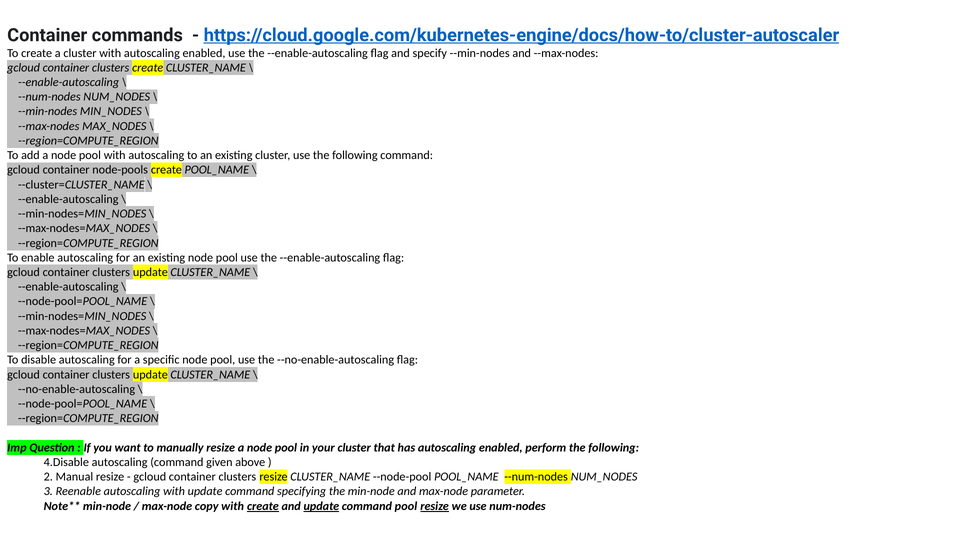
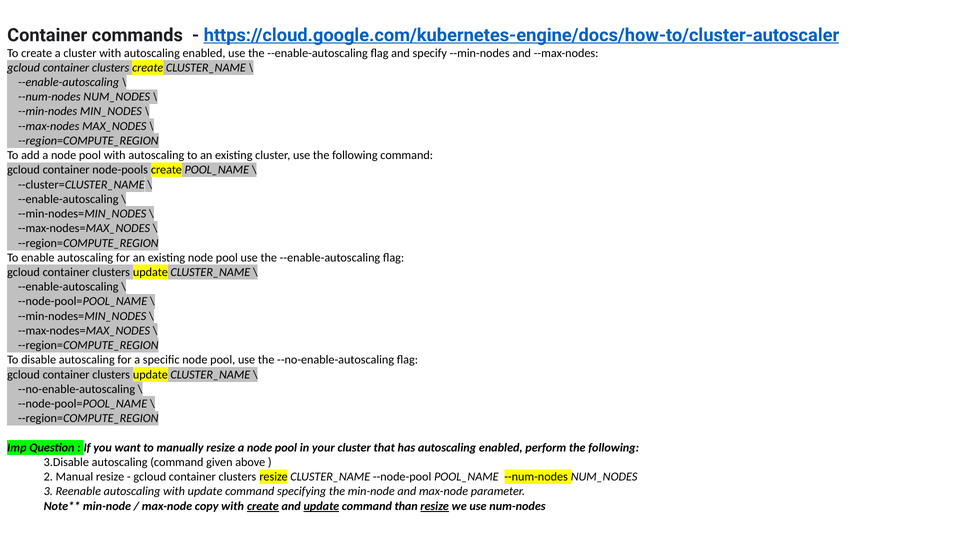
4.Disable: 4.Disable -> 3.Disable
command pool: pool -> than
